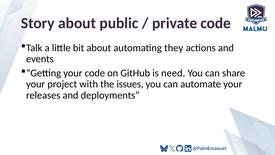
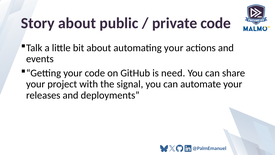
automating they: they -> your
issues: issues -> signal
